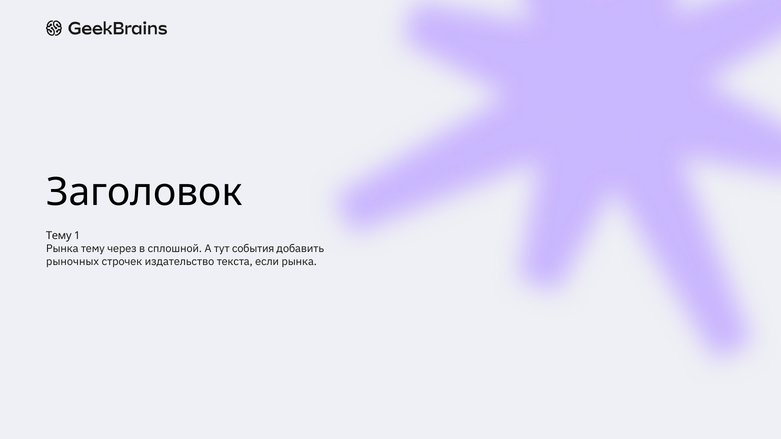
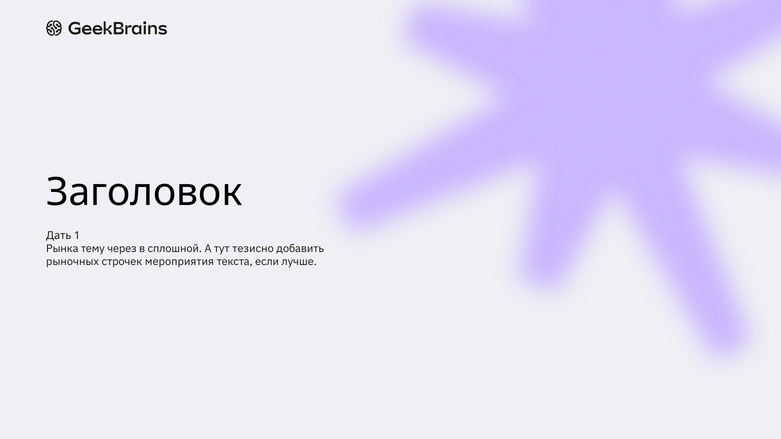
Тему at (59, 236): Тему -> Дать
события: события -> тезисно
издательство: издательство -> мероприятия
если рынка: рынка -> лучше
